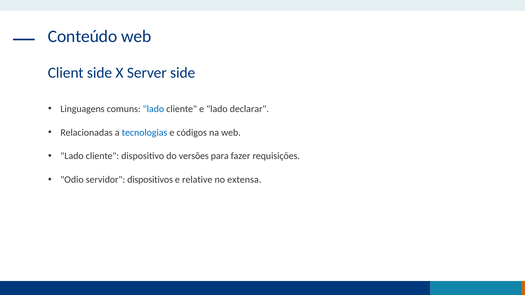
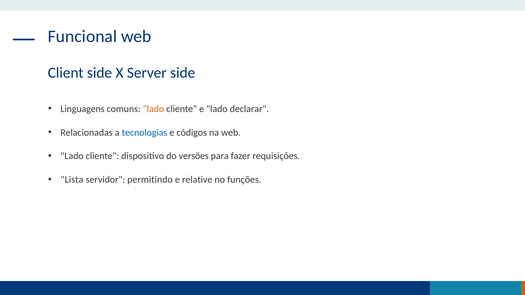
Conteúdo: Conteúdo -> Funcional
lado at (153, 109) colour: blue -> orange
Odio: Odio -> Lista
dispositivos: dispositivos -> permitindo
extensa: extensa -> funções
